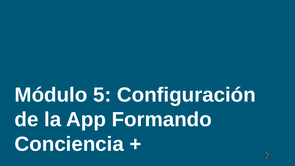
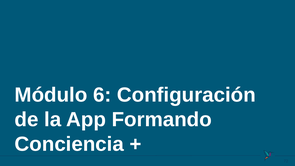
5: 5 -> 6
